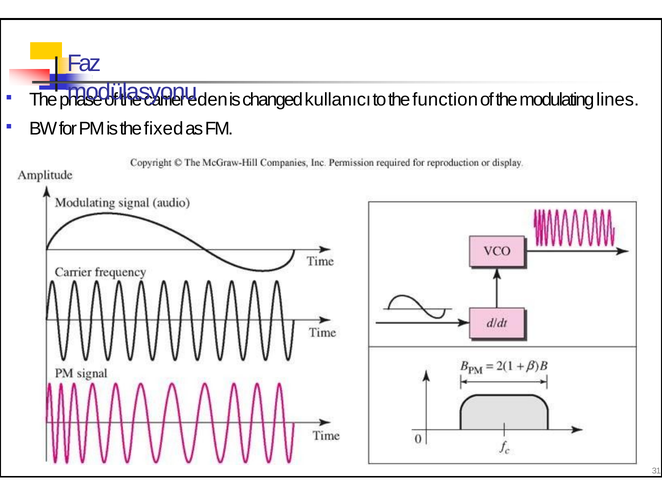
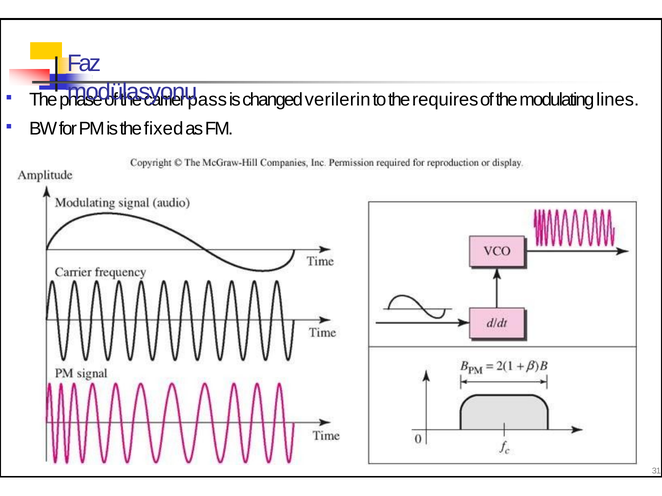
eden: eden -> pass
kullanıcı: kullanıcı -> verilerin
function: function -> requires
